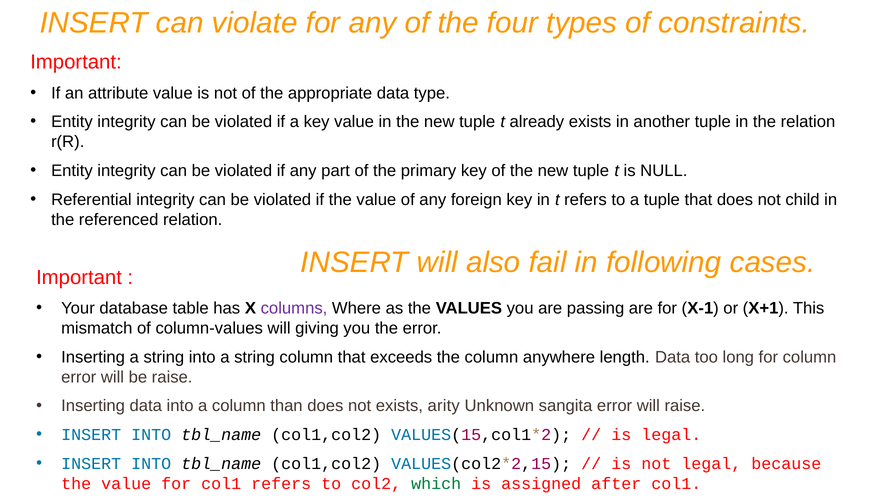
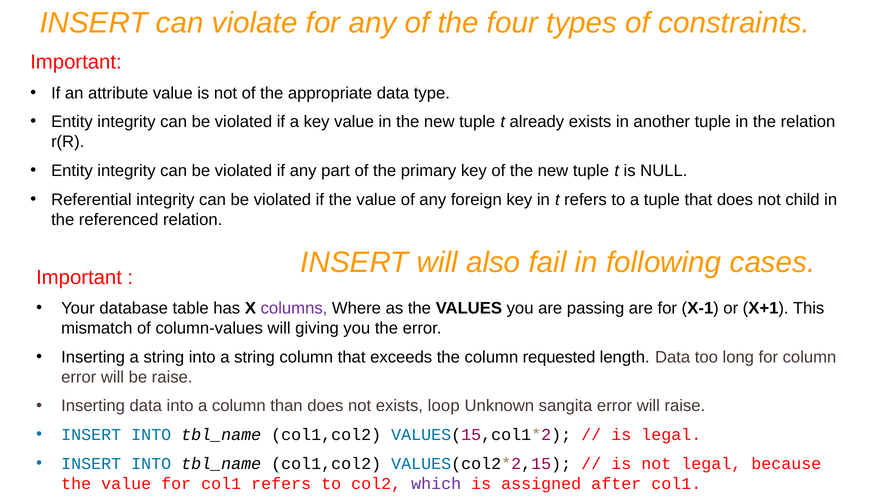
anywhere: anywhere -> requested
arity: arity -> loop
which colour: green -> purple
